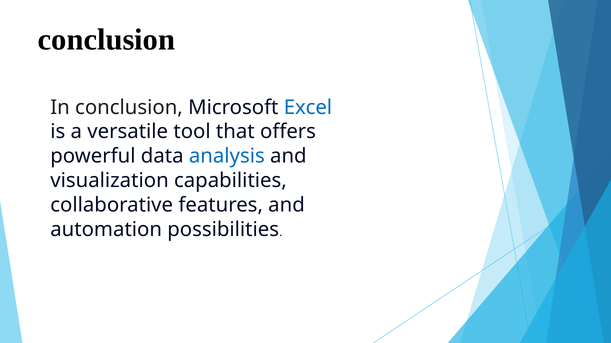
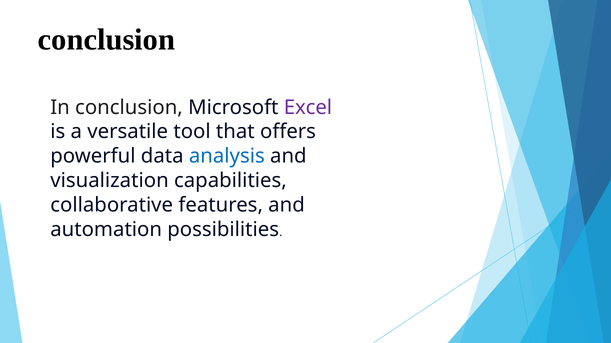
Excel colour: blue -> purple
